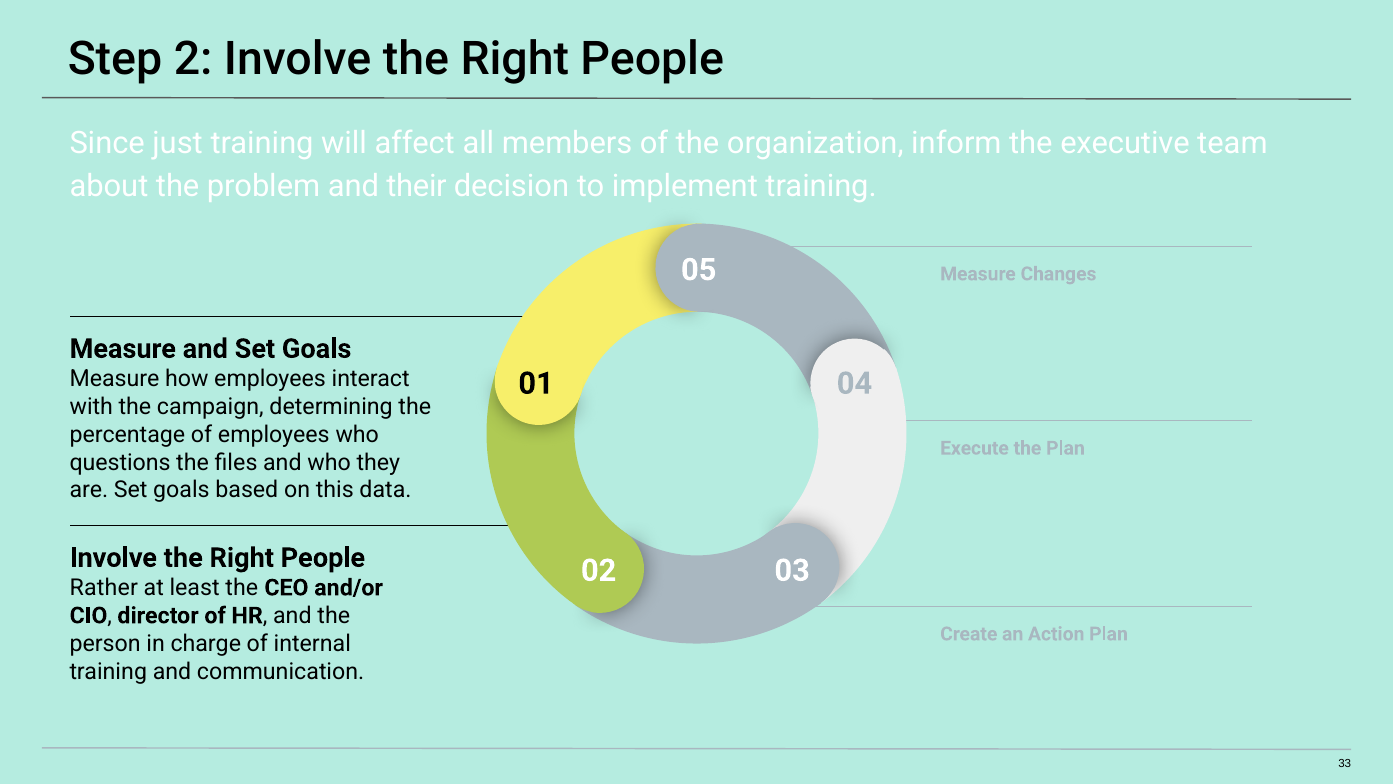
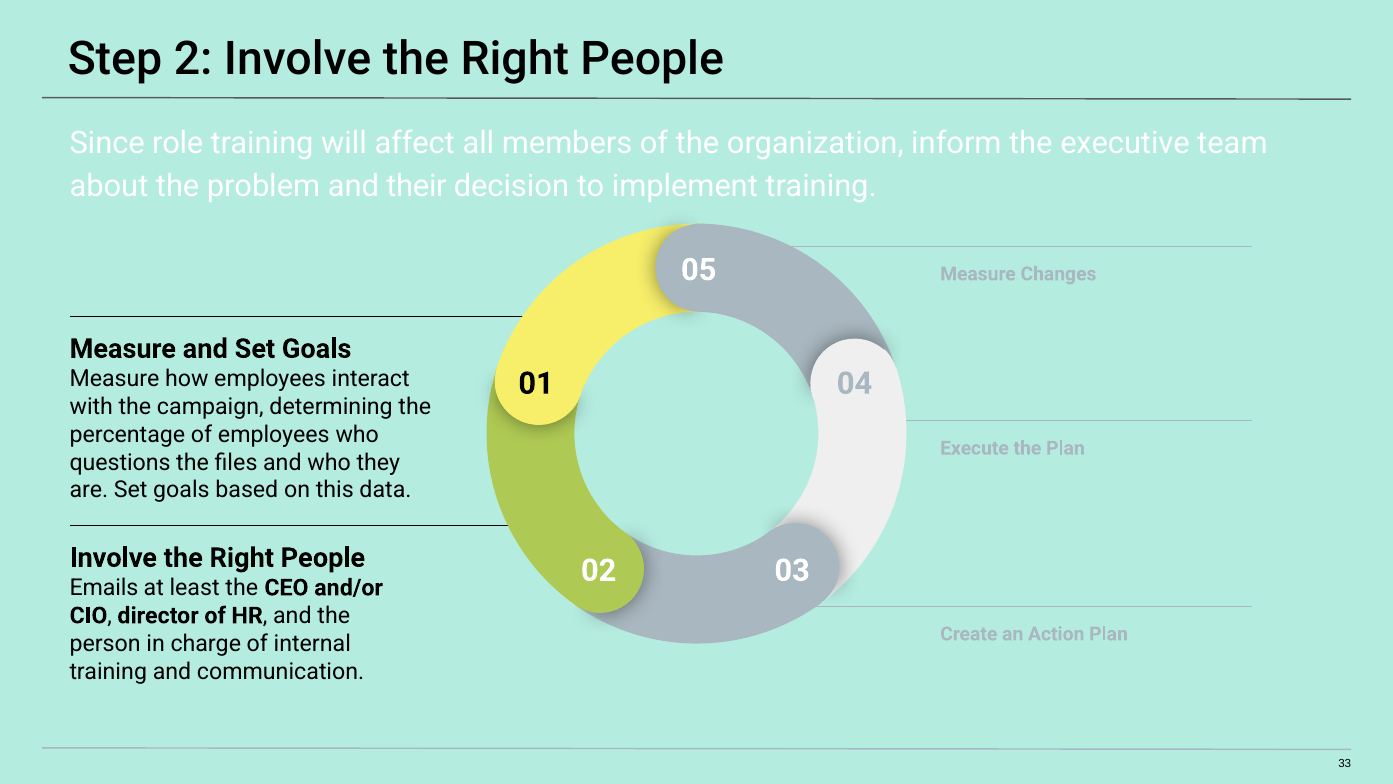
just: just -> role
Rather: Rather -> Emails
